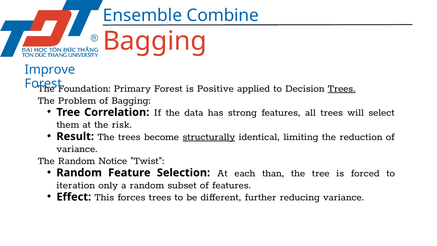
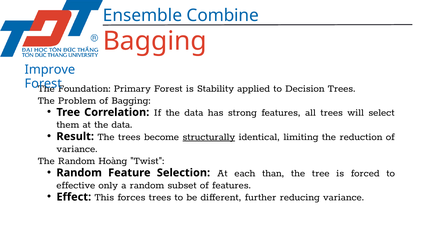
Positive: Positive -> Stability
Trees at (342, 88) underline: present -> none
at the risk: risk -> data
Notice: Notice -> Hoàng
iteration: iteration -> effective
